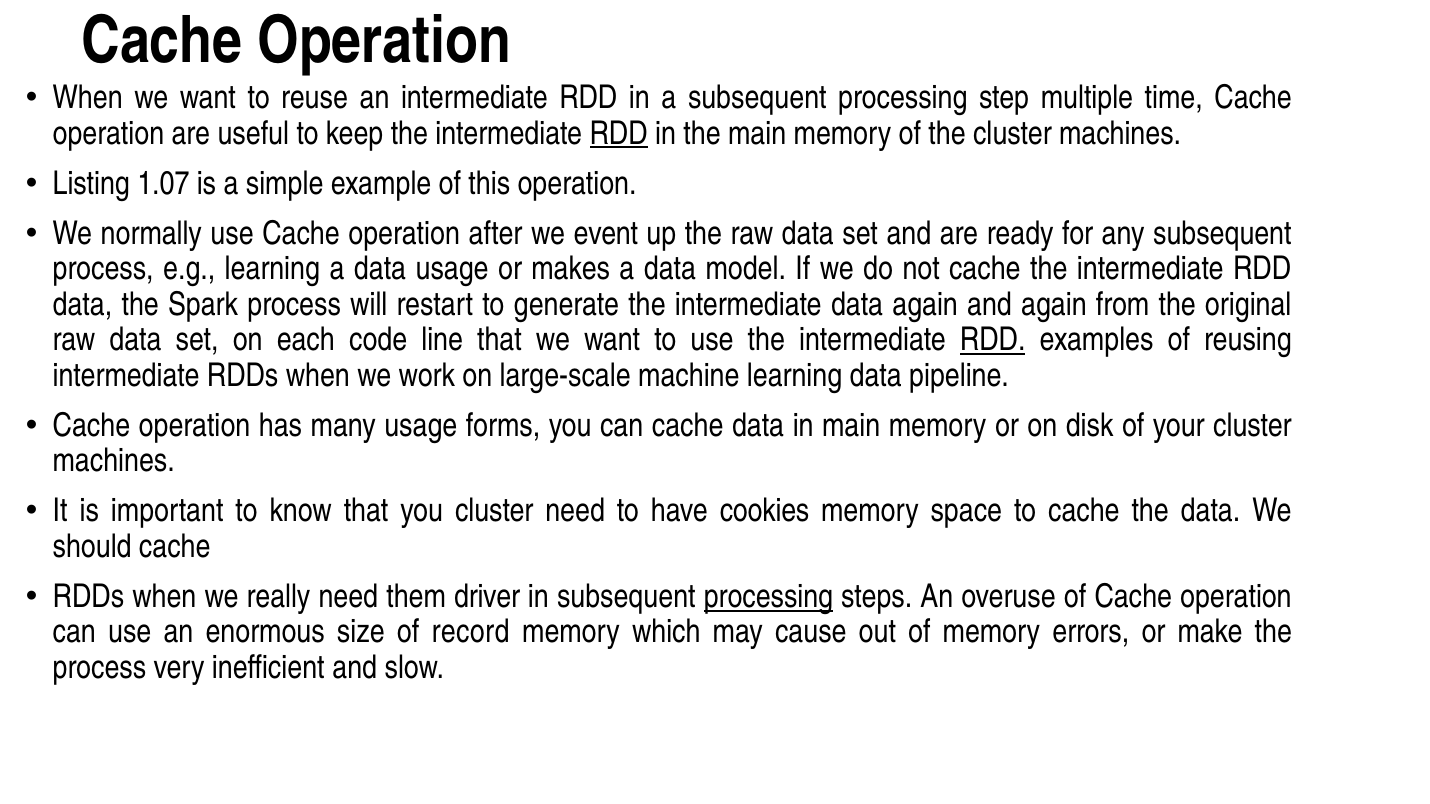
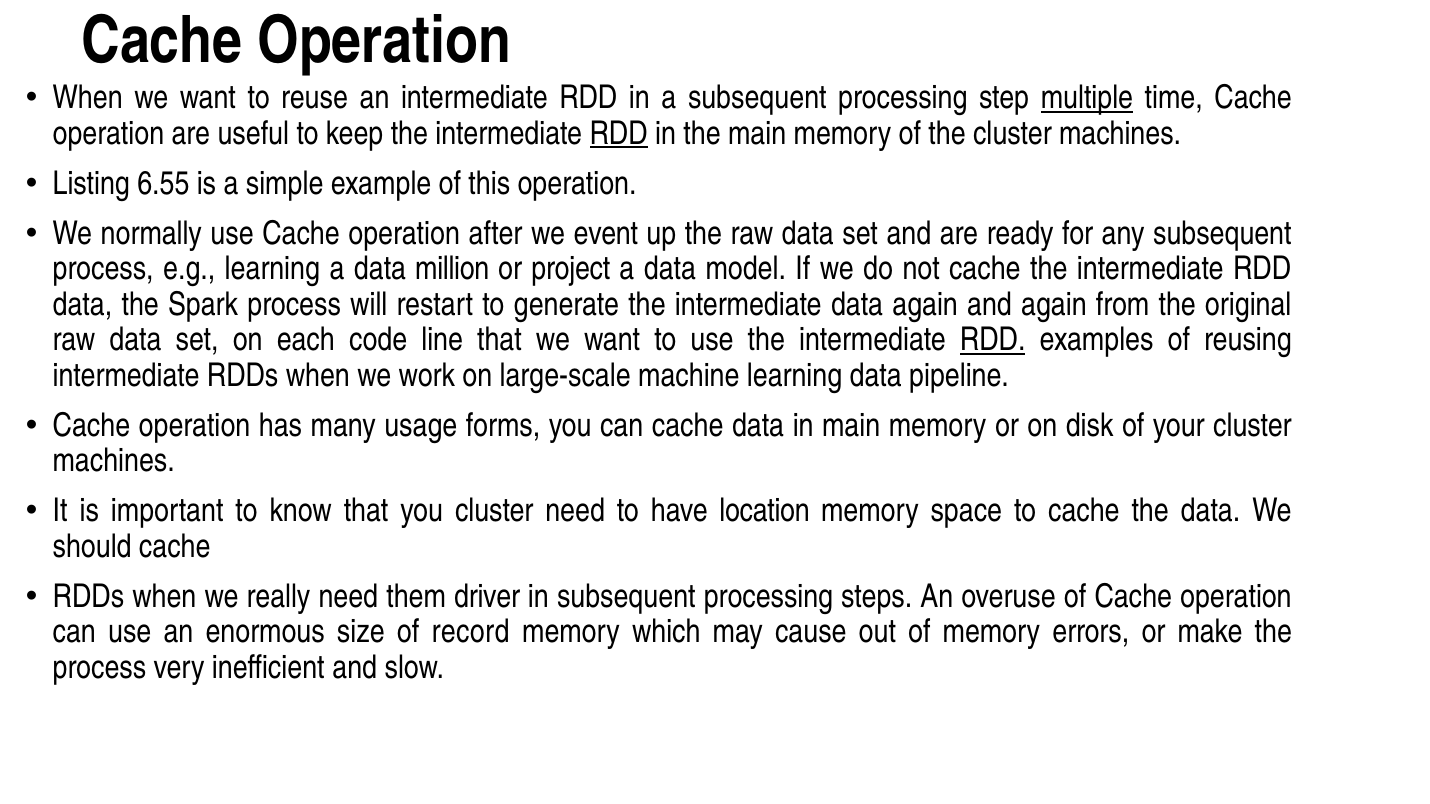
multiple underline: none -> present
1.07: 1.07 -> 6.55
data usage: usage -> million
makes: makes -> project
cookies: cookies -> location
processing at (768, 597) underline: present -> none
